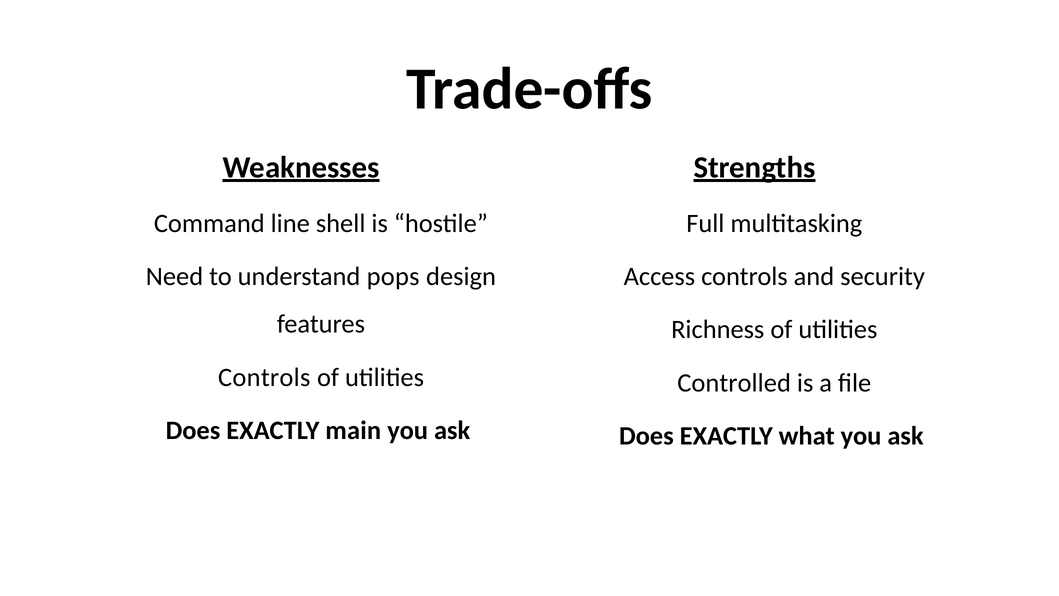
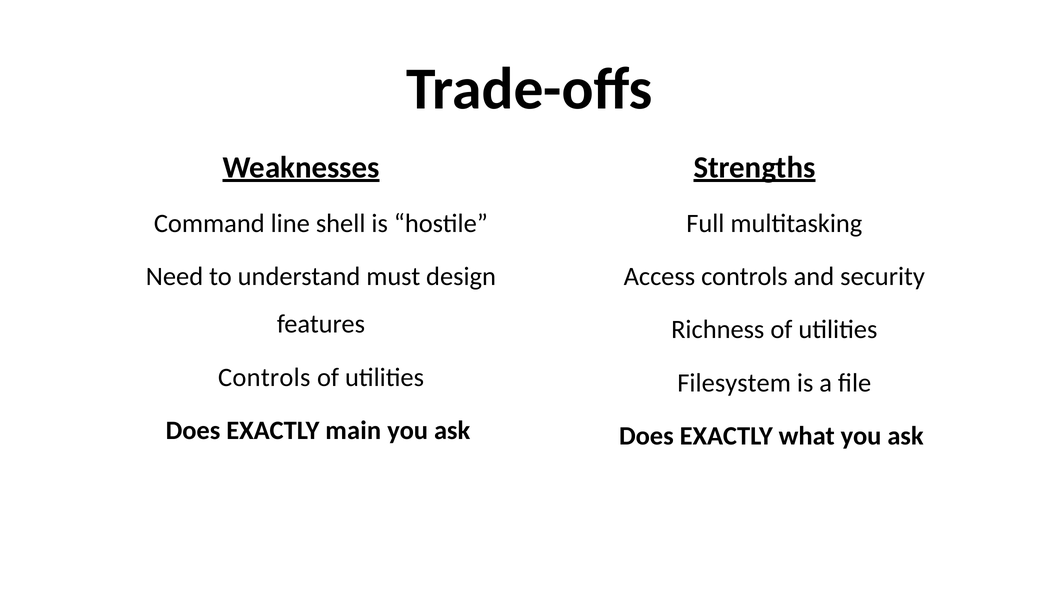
pops: pops -> must
Controlled: Controlled -> Filesystem
